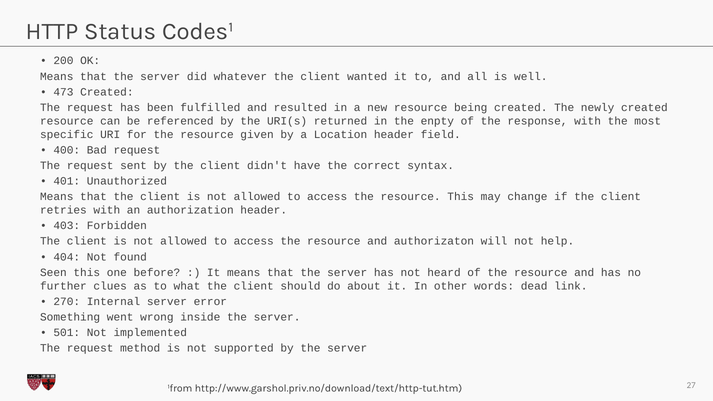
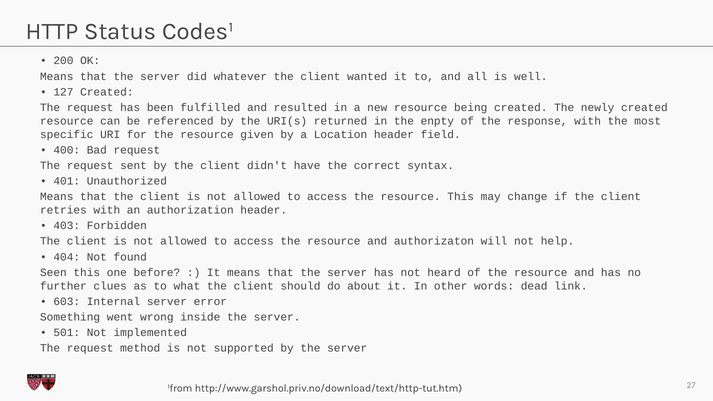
473: 473 -> 127
270: 270 -> 603
